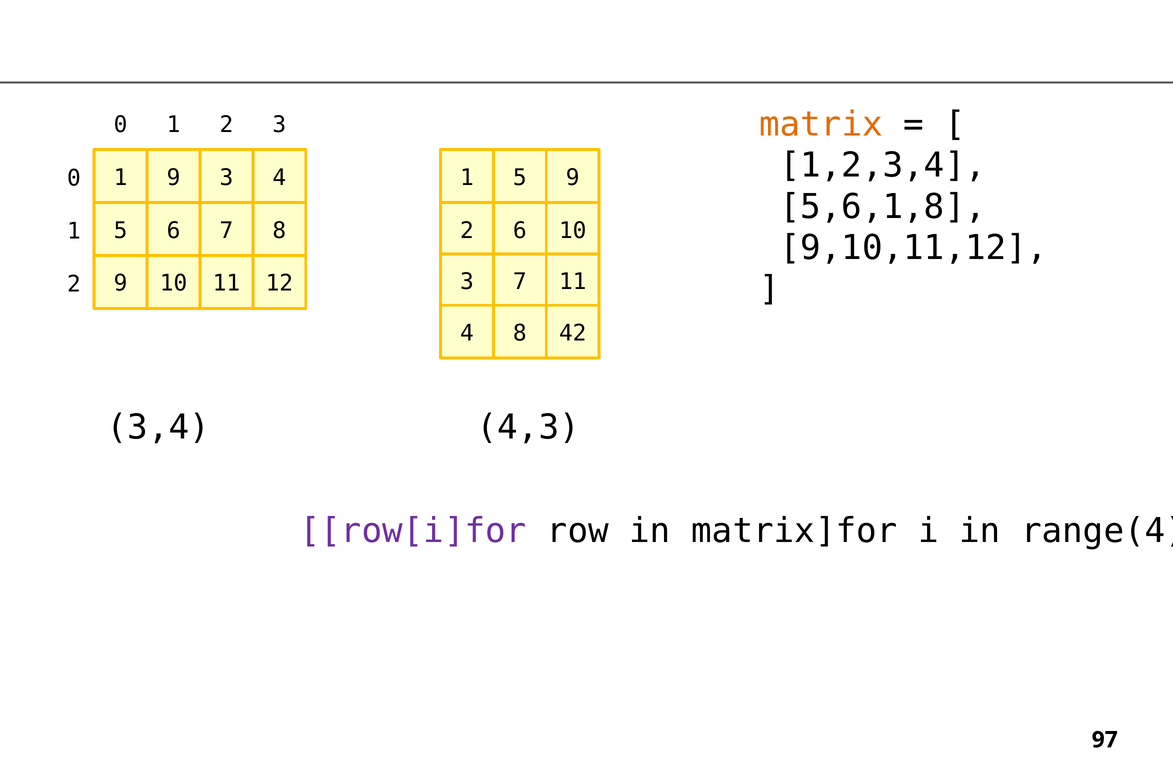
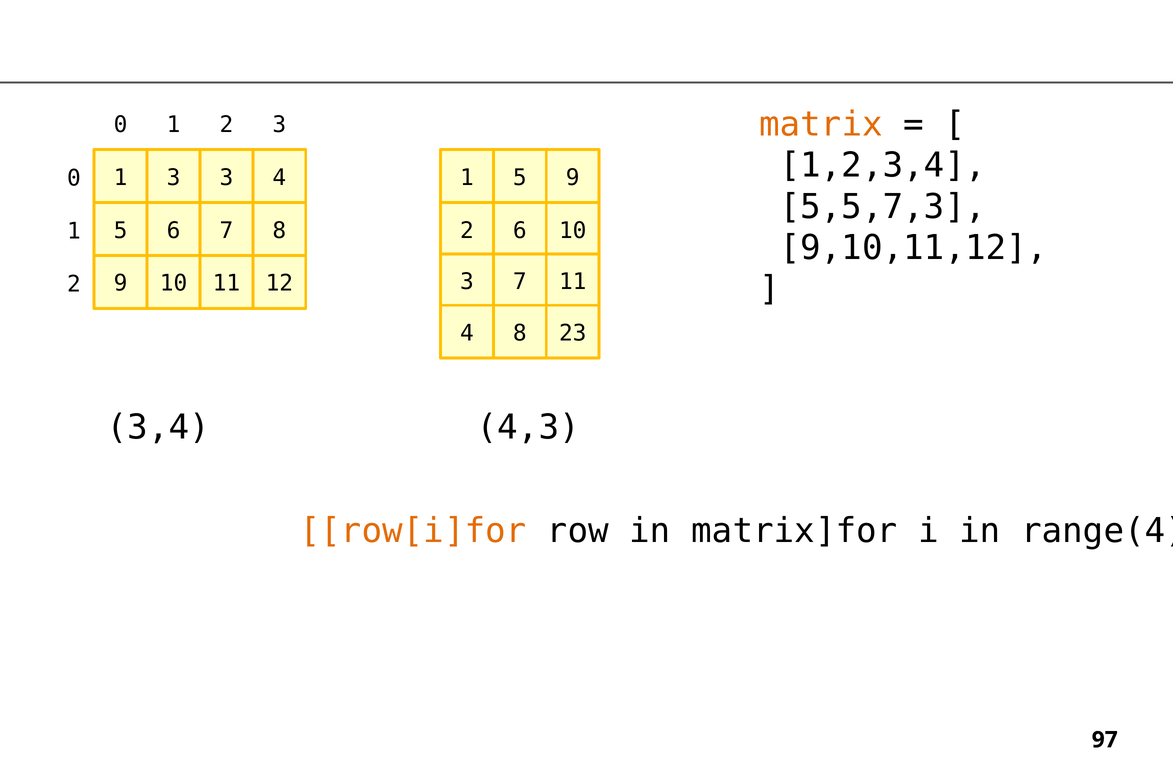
1 9: 9 -> 3
5,6,1,8: 5,6,1,8 -> 5,5,7,3
42: 42 -> 23
row[i]for colour: purple -> orange
